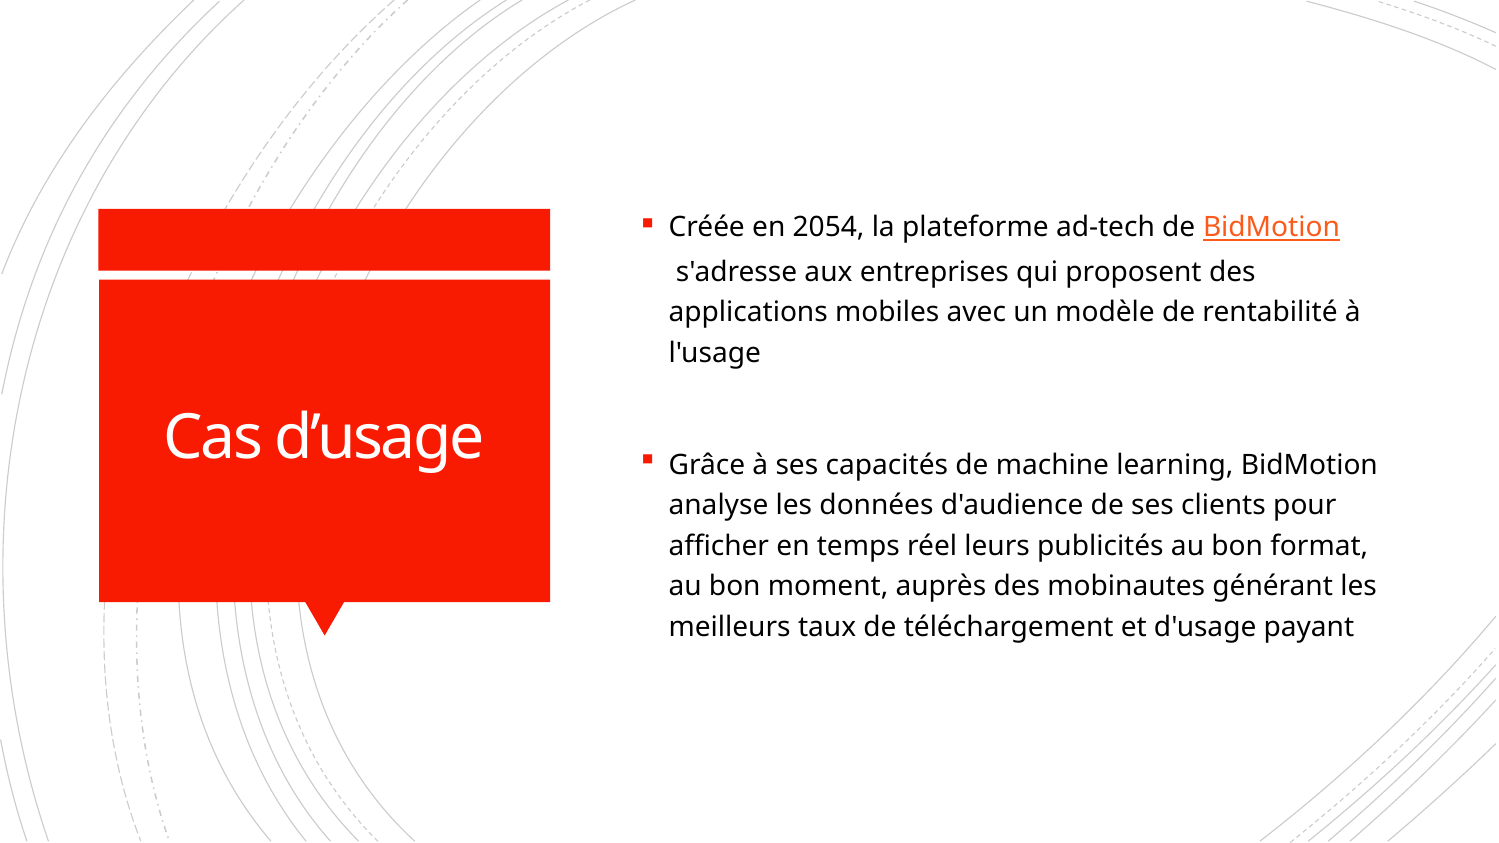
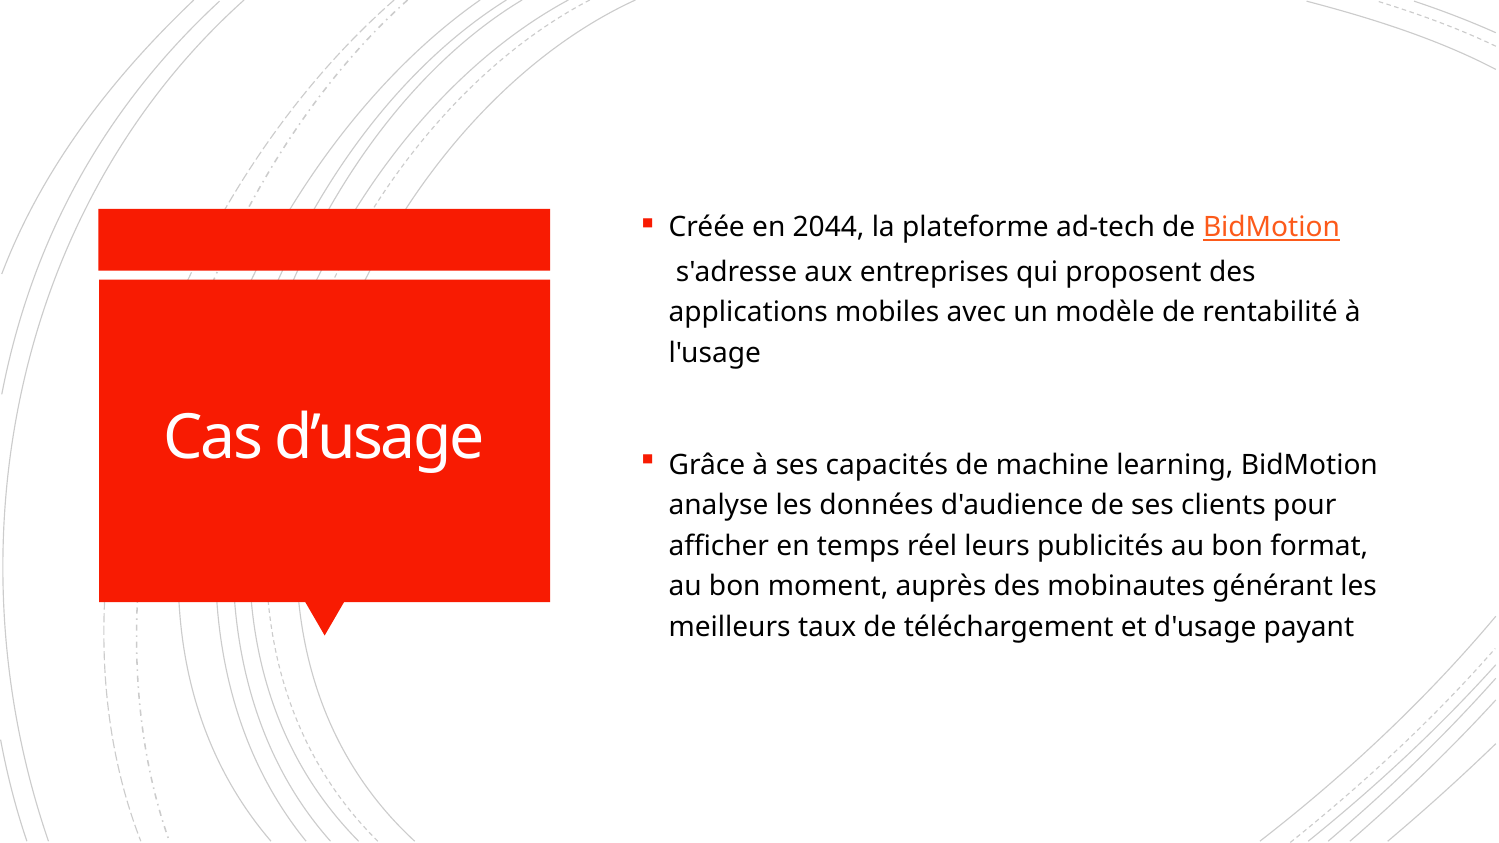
2054: 2054 -> 2044
